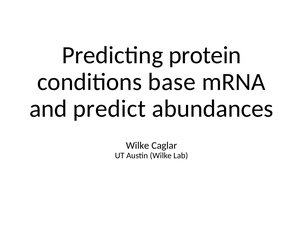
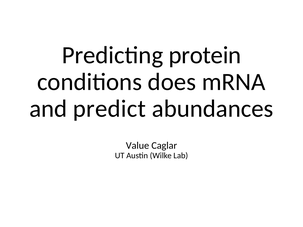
base: base -> does
Wilke at (138, 146): Wilke -> Value
